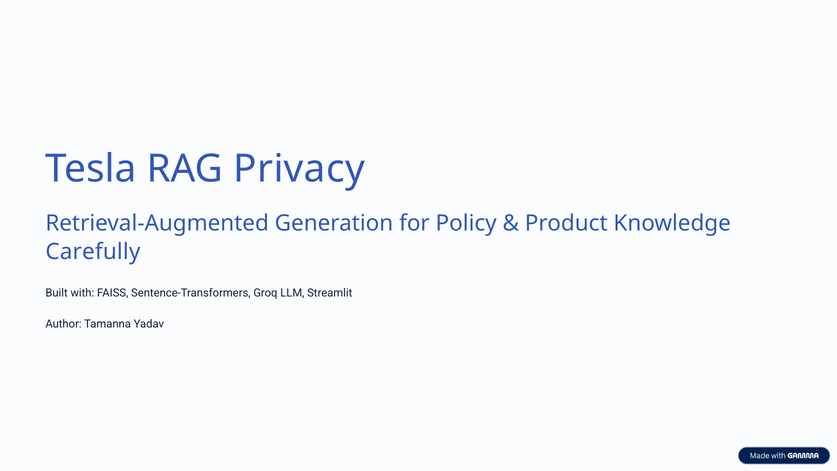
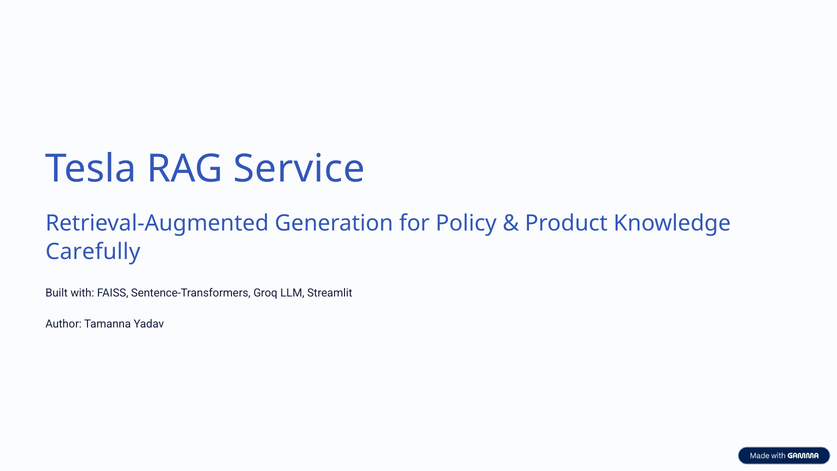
Privacy: Privacy -> Service
